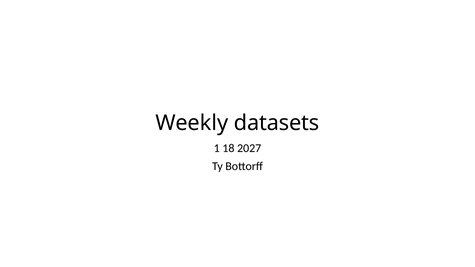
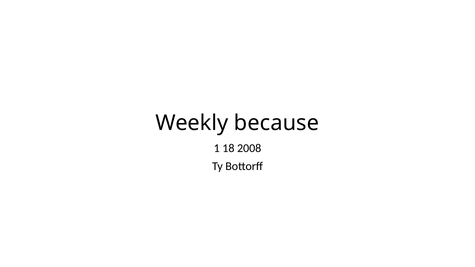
datasets: datasets -> because
2027: 2027 -> 2008
